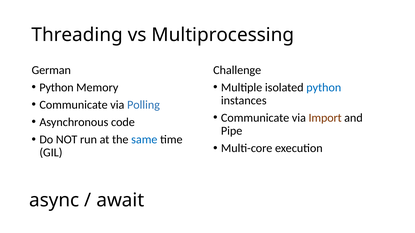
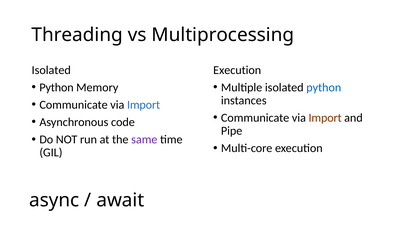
German at (51, 70): German -> Isolated
Challenge at (237, 70): Challenge -> Execution
Polling at (144, 105): Polling -> Import
same colour: blue -> purple
